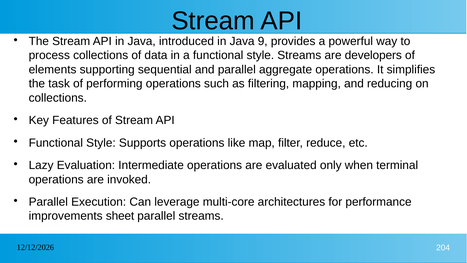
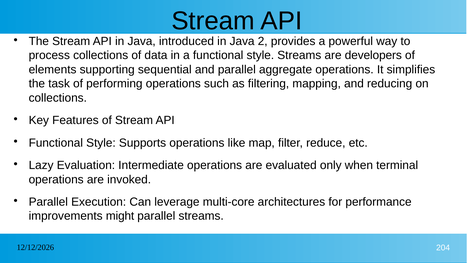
9: 9 -> 2
sheet: sheet -> might
